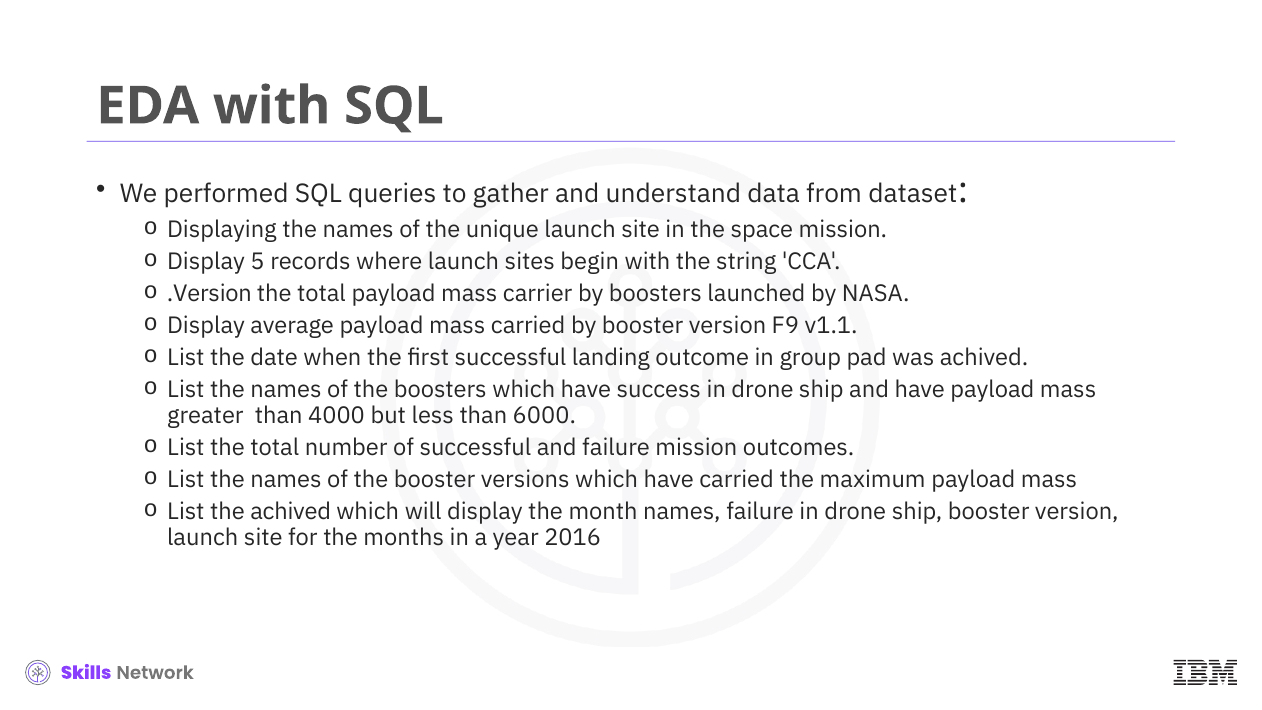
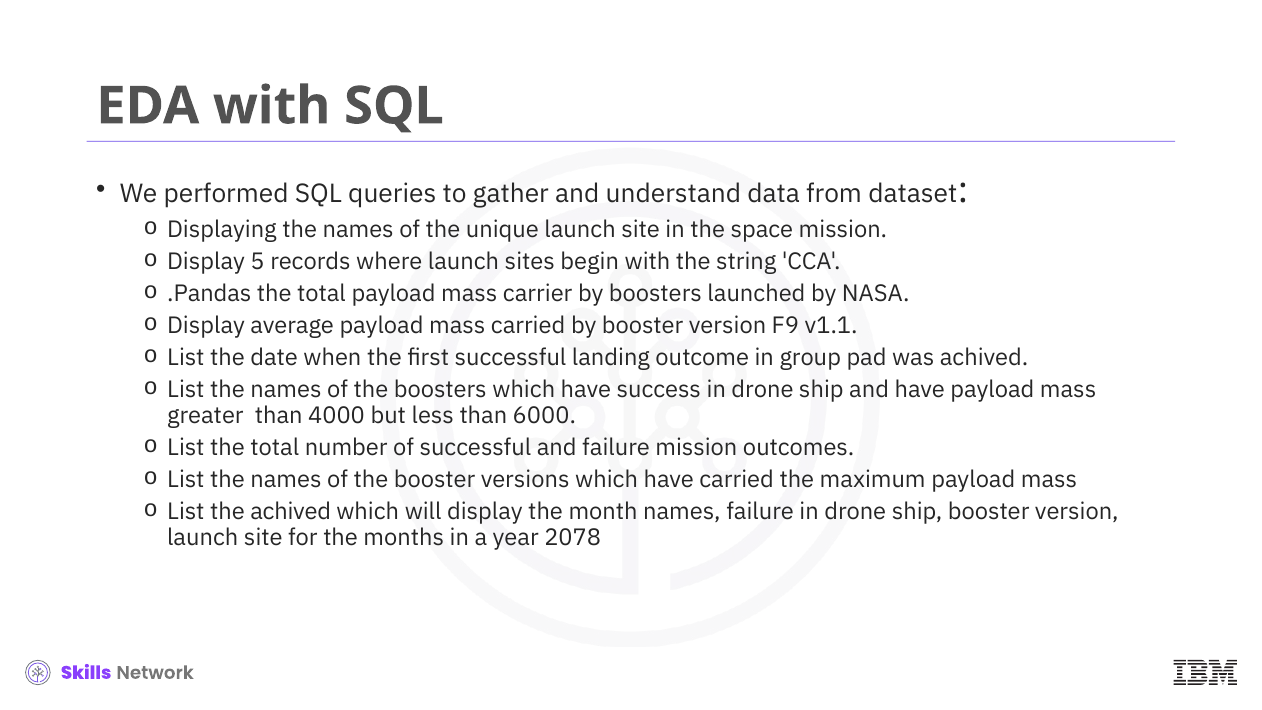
.Version: .Version -> .Pandas
2016: 2016 -> 2078
